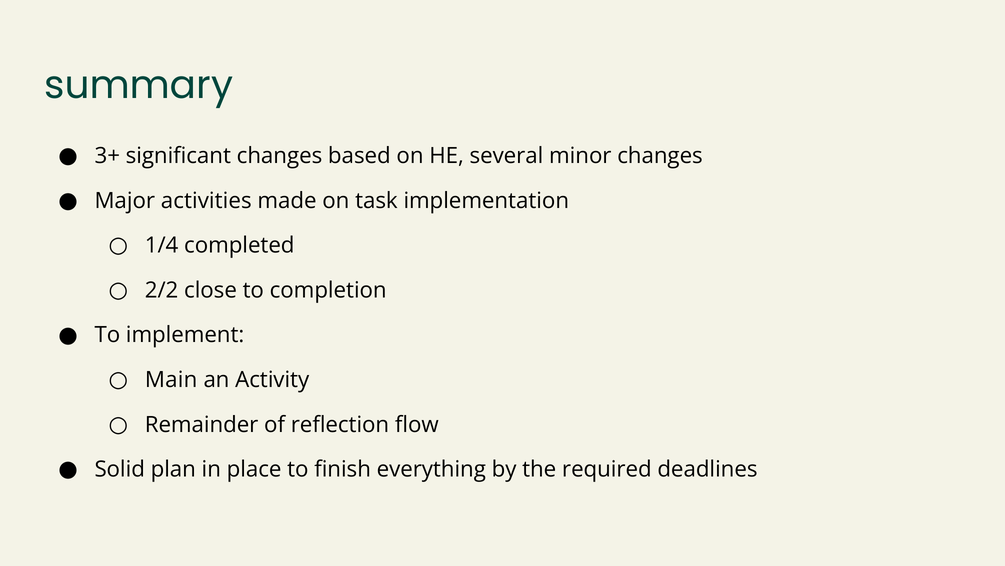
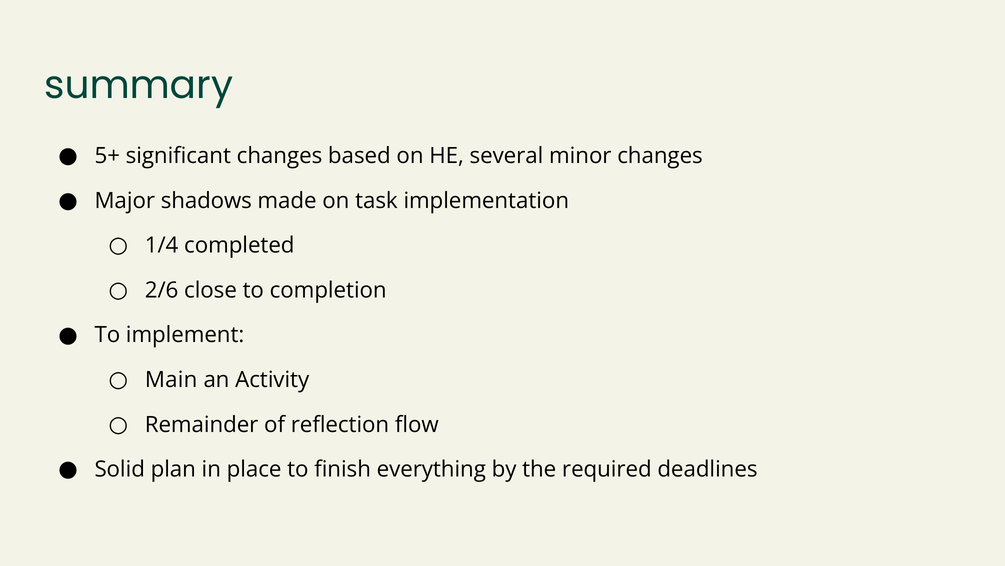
3+: 3+ -> 5+
activities: activities -> shadows
2/2: 2/2 -> 2/6
